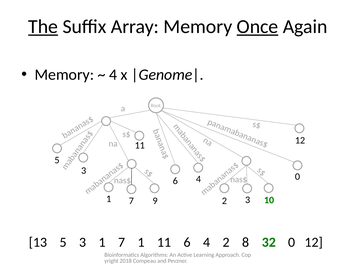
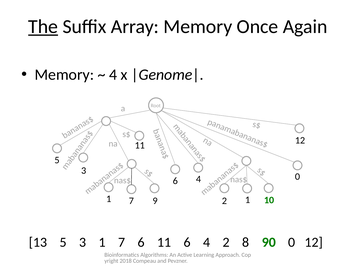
Once underline: present -> none
2 3: 3 -> 1
7 1: 1 -> 6
32: 32 -> 90
